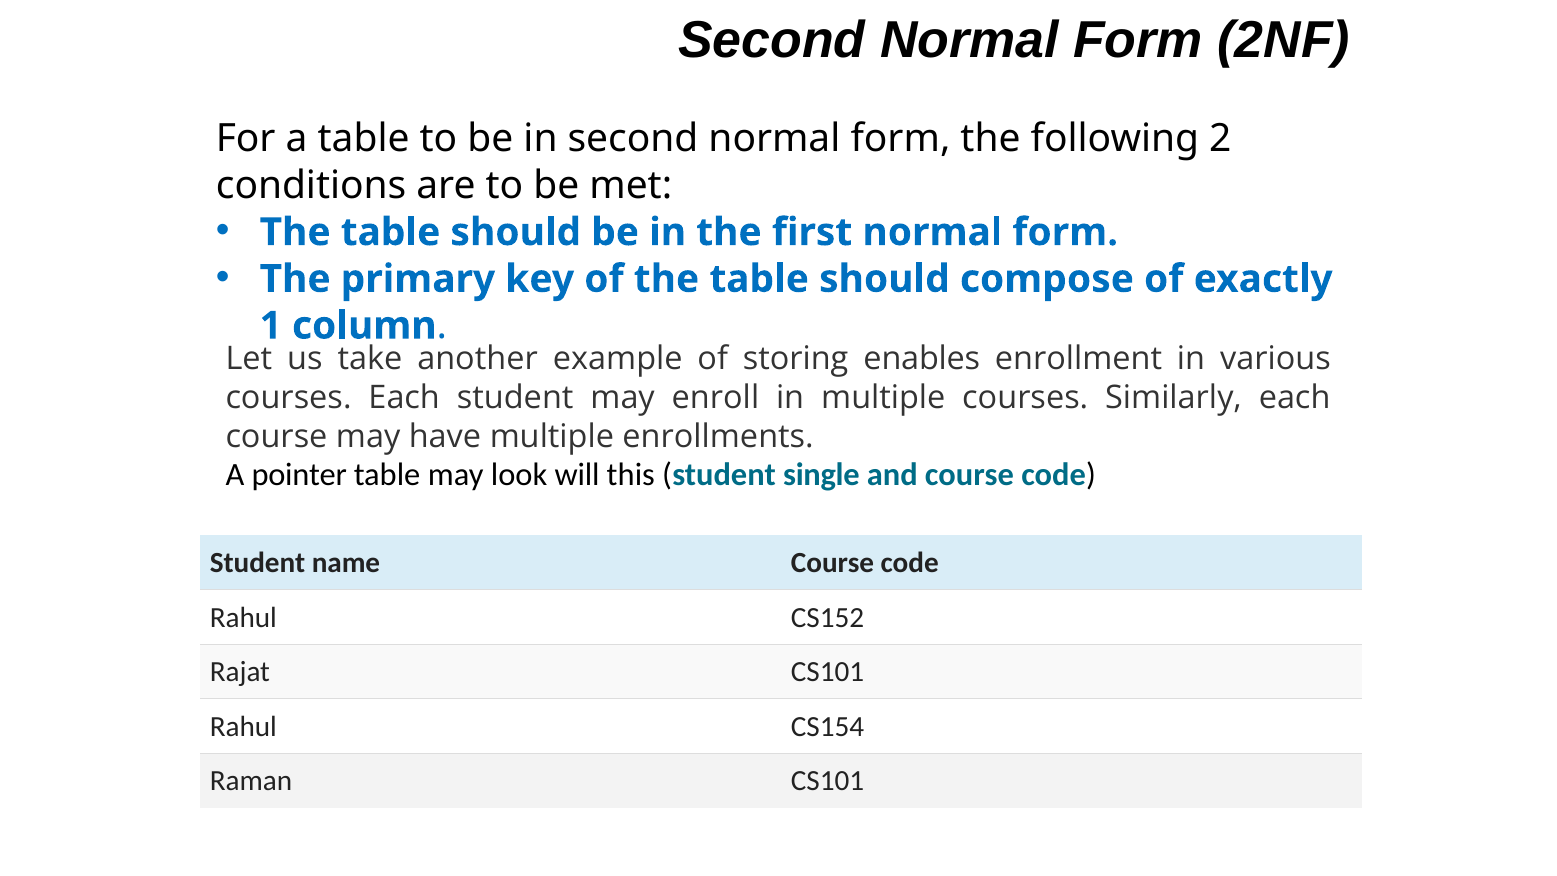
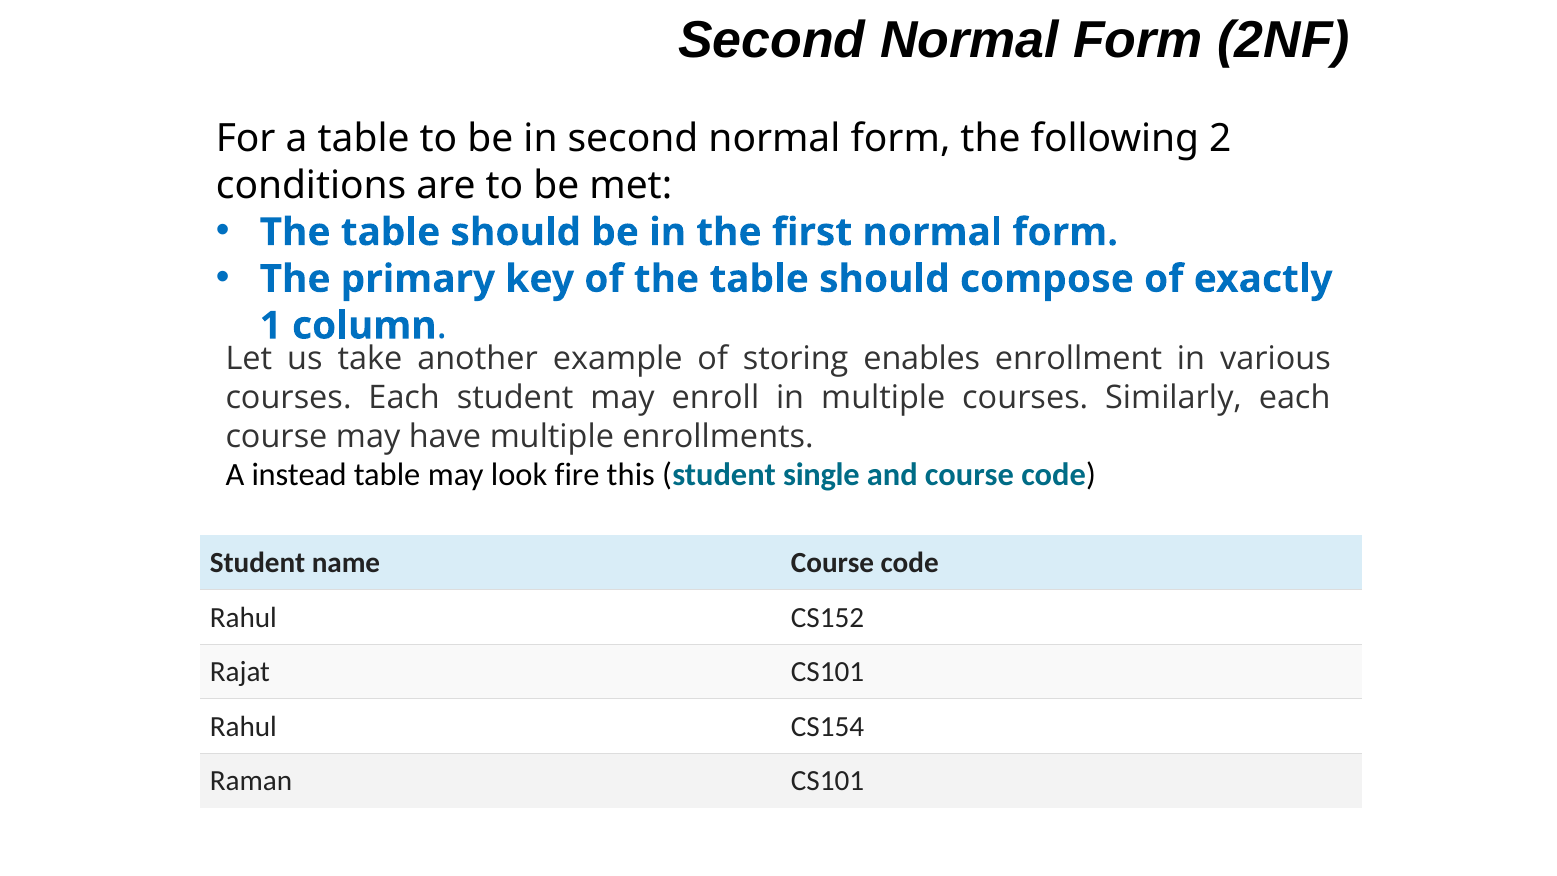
pointer: pointer -> instead
will: will -> fire
